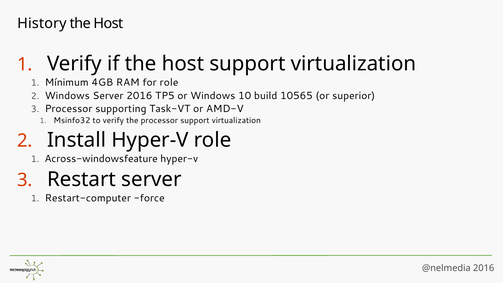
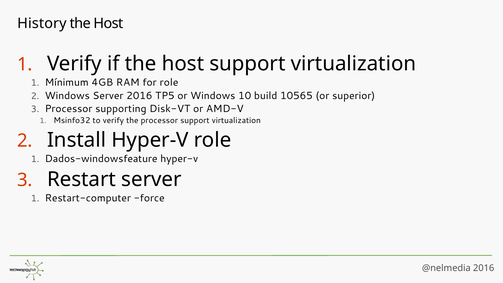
Task-VT: Task-VT -> Disk-VT
Across-windowsfeature: Across-windowsfeature -> Dados-windowsfeature
